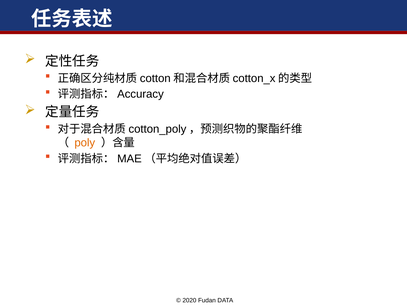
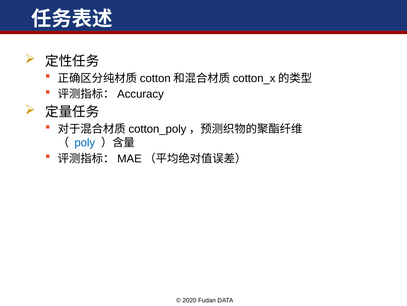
poly colour: orange -> blue
